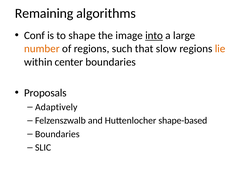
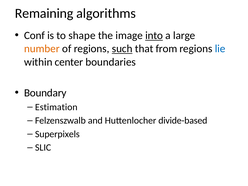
such underline: none -> present
slow: slow -> from
lie colour: orange -> blue
Proposals: Proposals -> Boundary
Adaptively: Adaptively -> Estimation
shape-based: shape-based -> divide-based
Boundaries at (57, 134): Boundaries -> Superpixels
